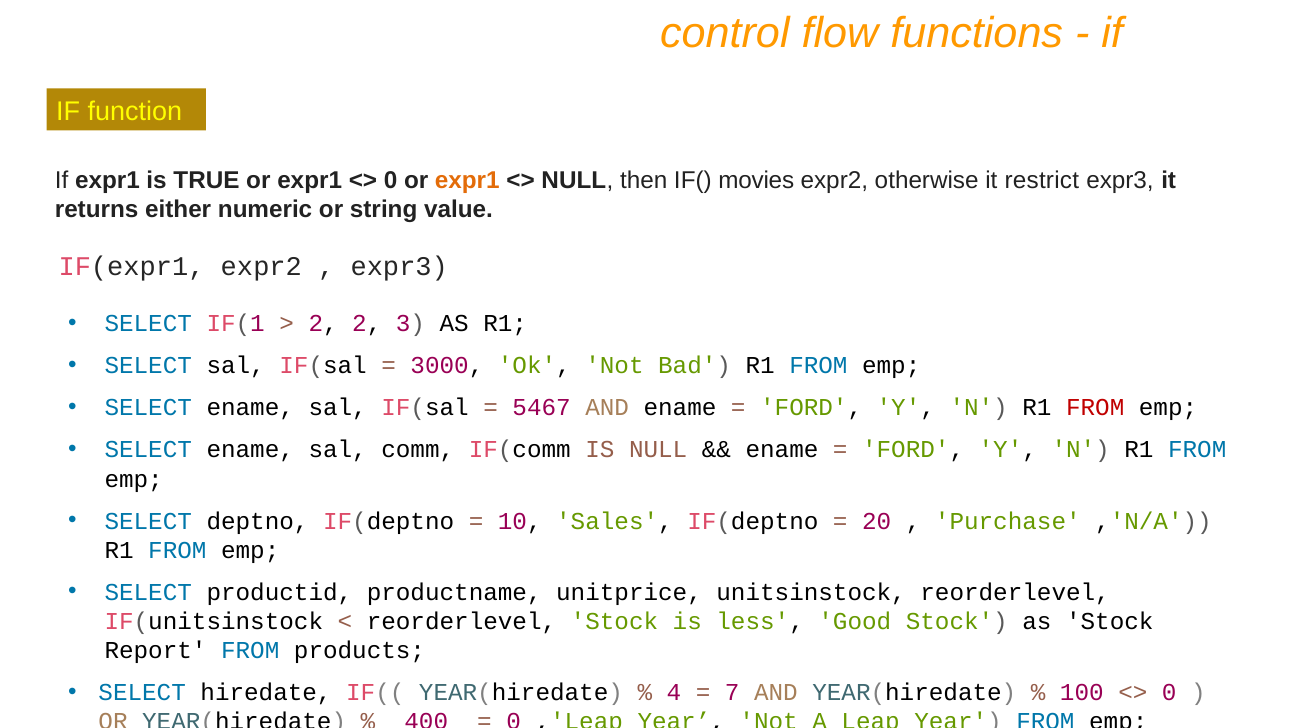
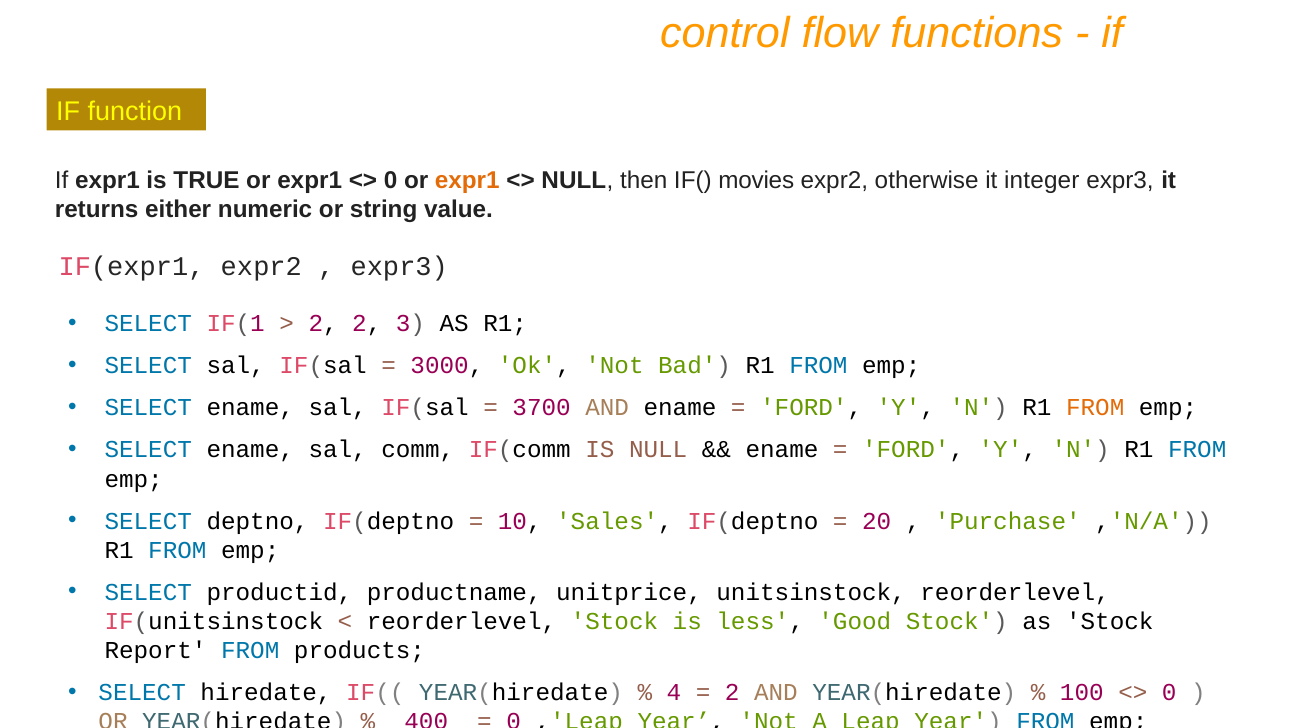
restrict: restrict -> integer
5467: 5467 -> 3700
FROM at (1095, 408) colour: red -> orange
7 at (732, 693): 7 -> 2
